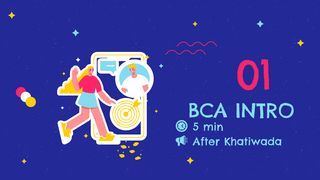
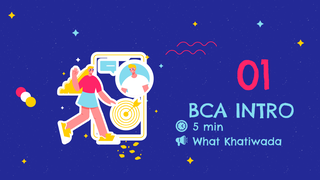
After: After -> What
